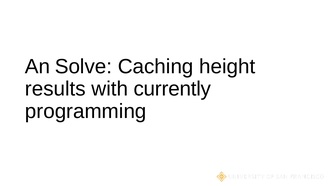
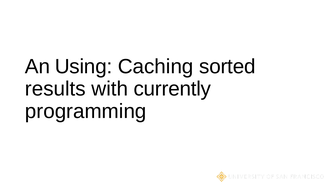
Solve: Solve -> Using
height: height -> sorted
